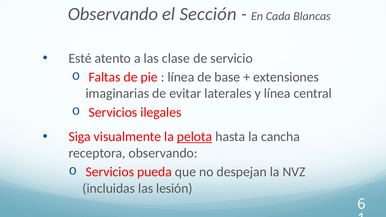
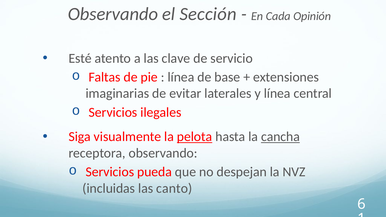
Blancas: Blancas -> Opinión
clase: clase -> clave
cancha underline: none -> present
lesión: lesión -> canto
